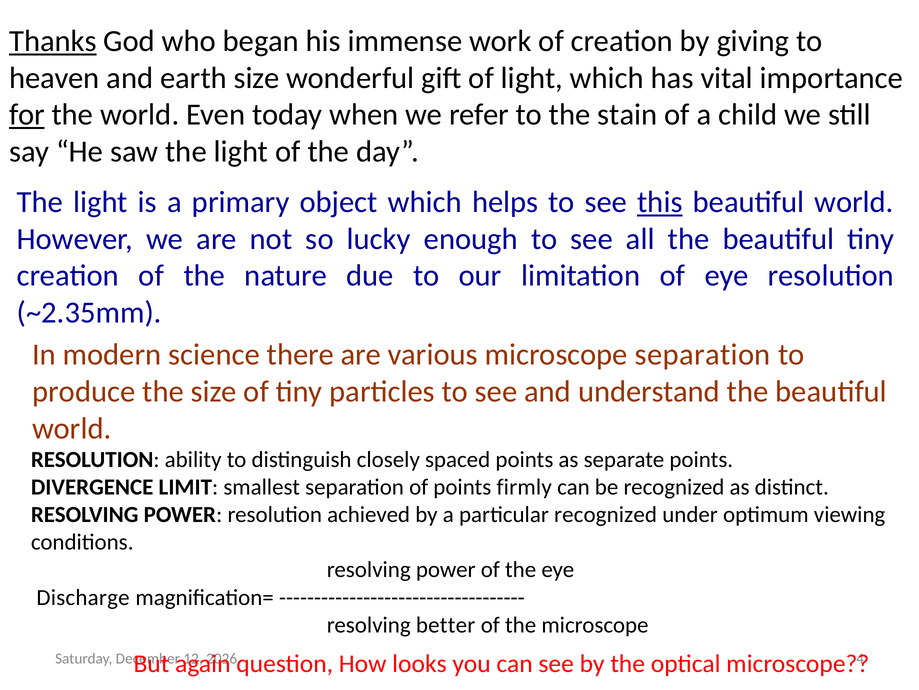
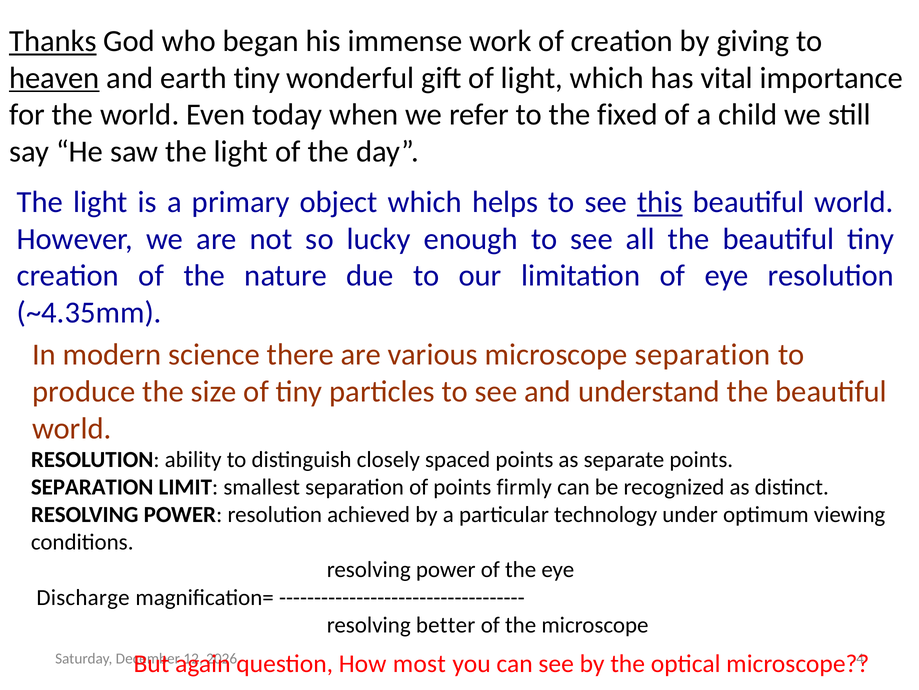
heaven underline: none -> present
earth size: size -> tiny
for underline: present -> none
stain: stain -> fixed
~2.35mm: ~2.35mm -> ~4.35mm
DIVERGENCE at (92, 487): DIVERGENCE -> SEPARATION
particular recognized: recognized -> technology
looks: looks -> most
